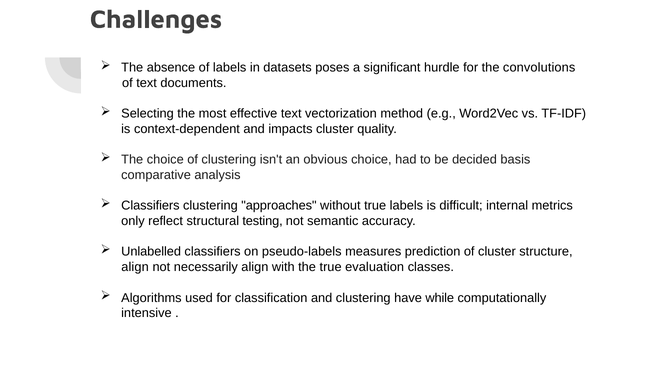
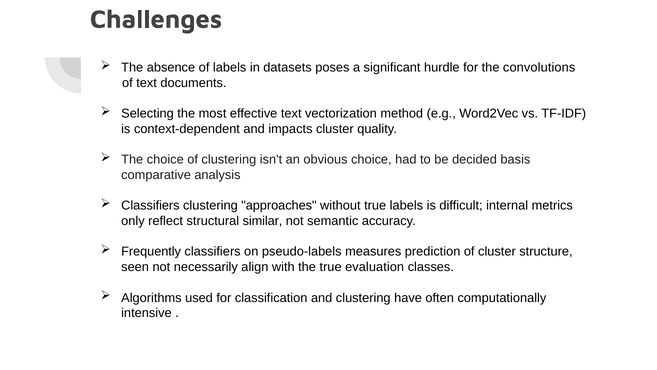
testing: testing -> similar
Unlabelled: Unlabelled -> Frequently
align at (135, 267): align -> seen
while: while -> often
